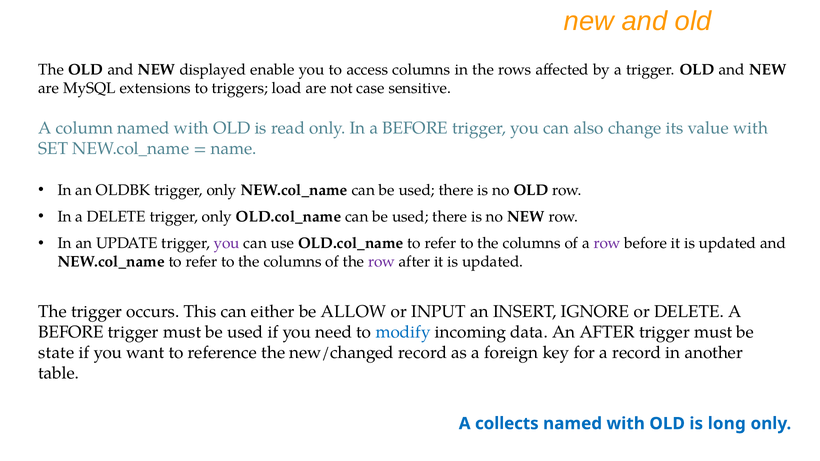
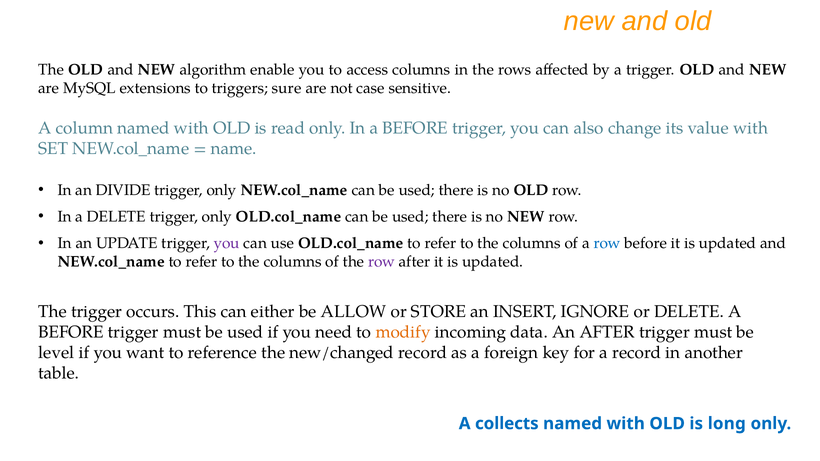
displayed: displayed -> algorithm
load: load -> sure
OLDBK: OLDBK -> DIVIDE
row at (607, 243) colour: purple -> blue
INPUT: INPUT -> STORE
modify colour: blue -> orange
state: state -> level
